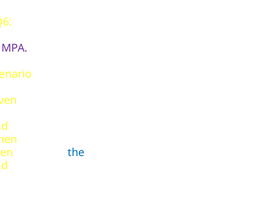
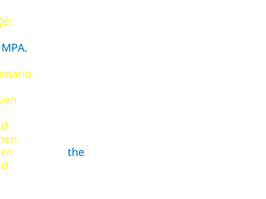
MPA colour: purple -> blue
